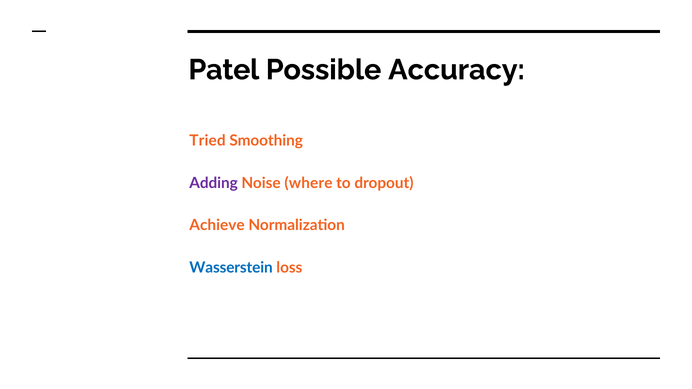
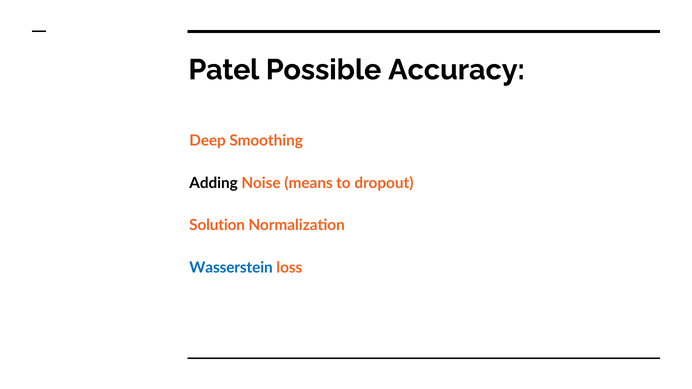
Tried: Tried -> Deep
Adding colour: purple -> black
where: where -> means
Achieve: Achieve -> Solution
